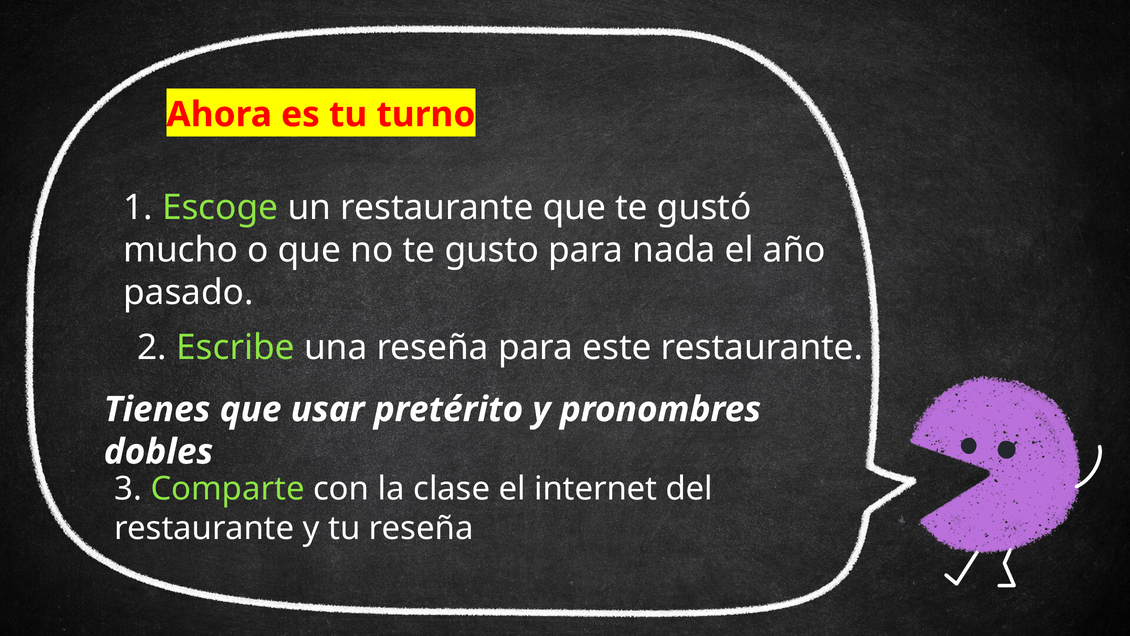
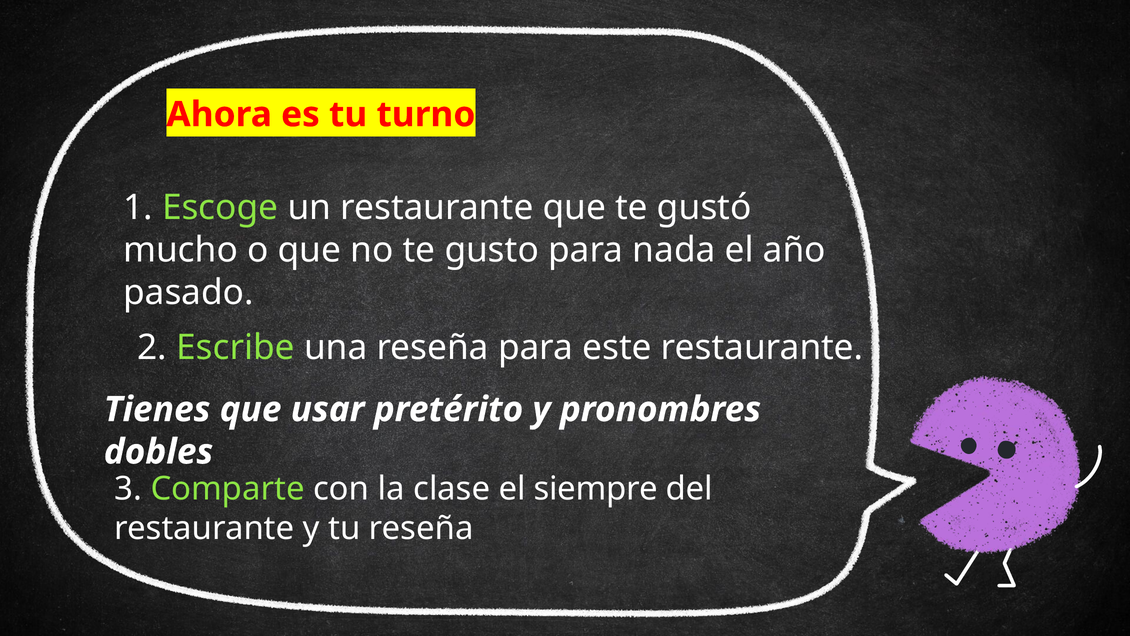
internet: internet -> siempre
